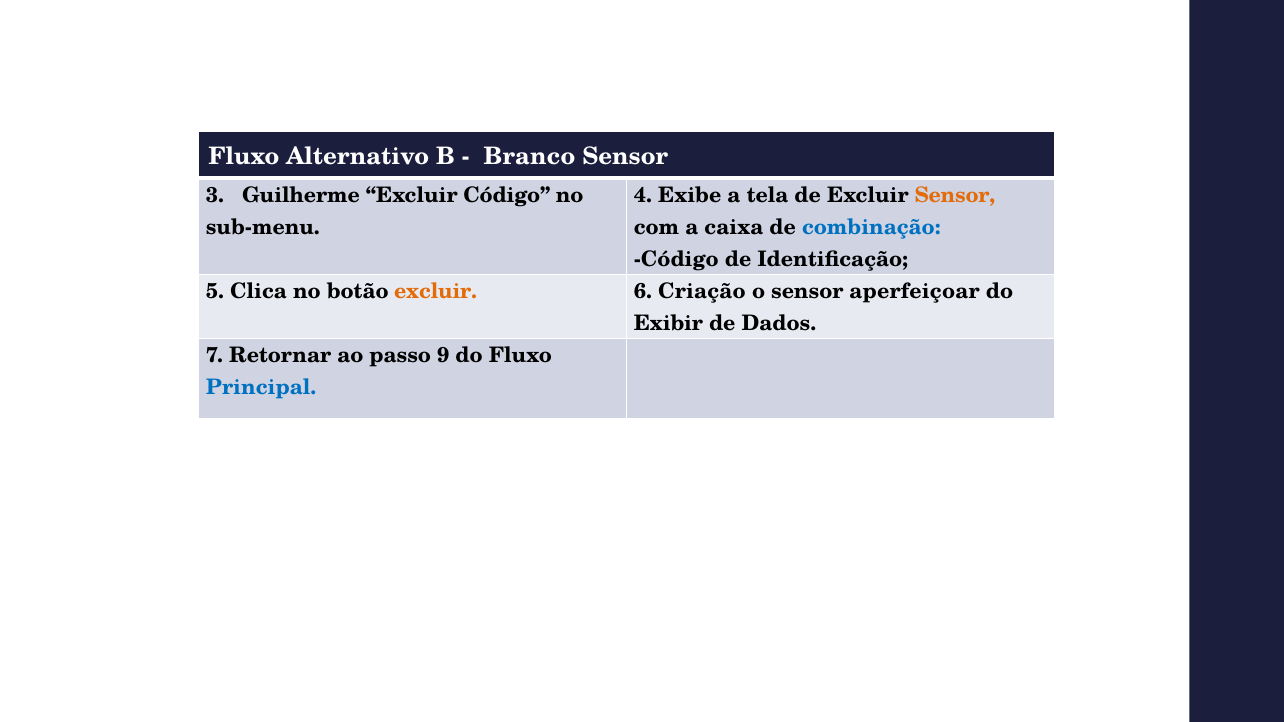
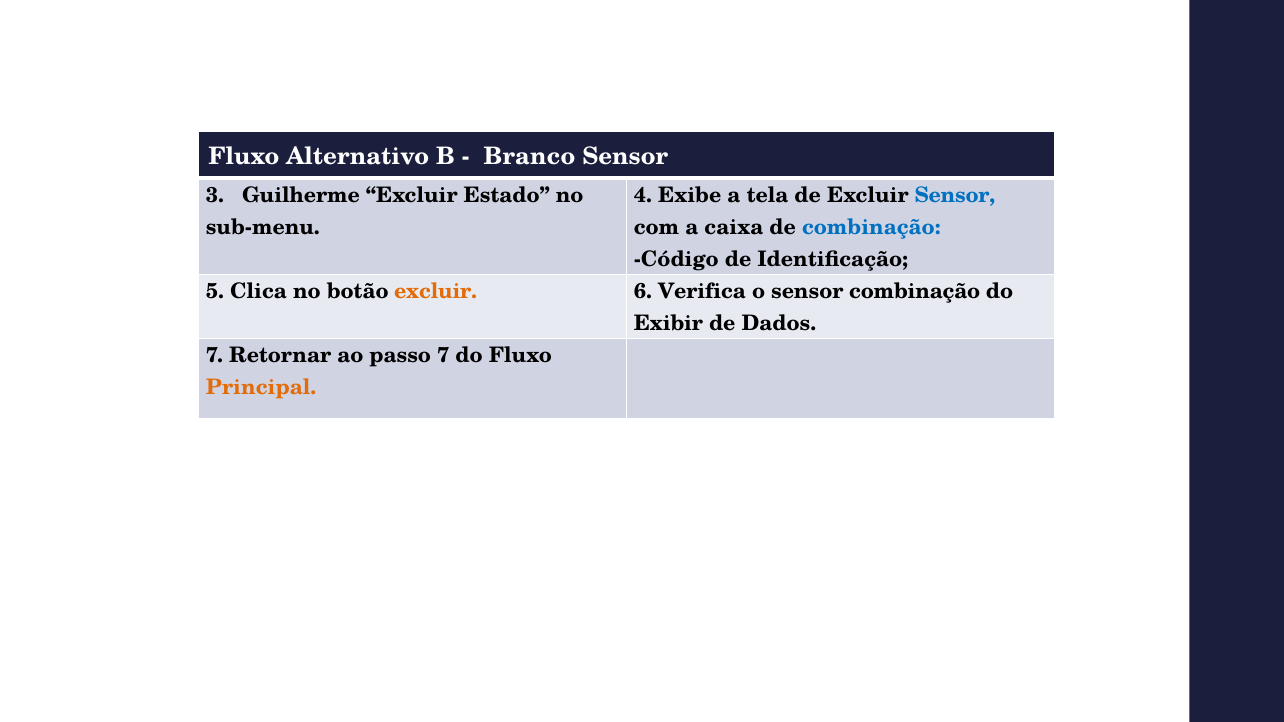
Excluir Código: Código -> Estado
Sensor at (955, 195) colour: orange -> blue
Criação: Criação -> Verifica
sensor aperfeiçoar: aperfeiçoar -> combinação
passo 9: 9 -> 7
Principal colour: blue -> orange
